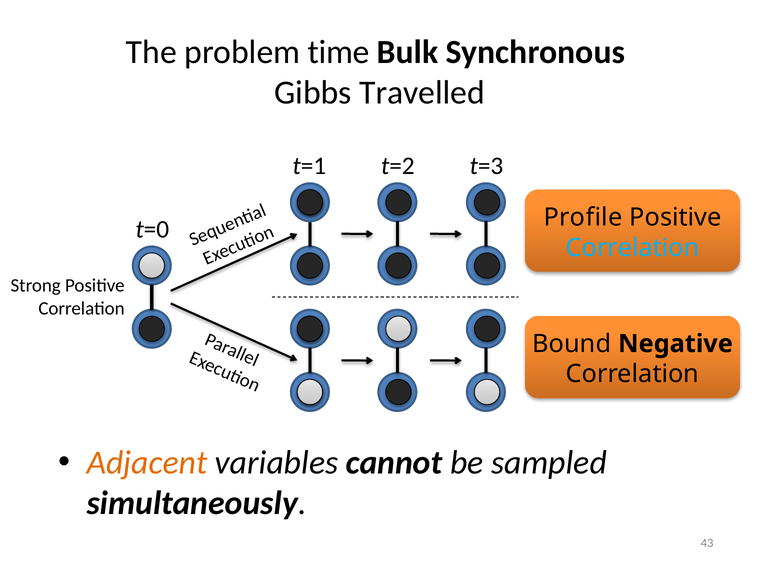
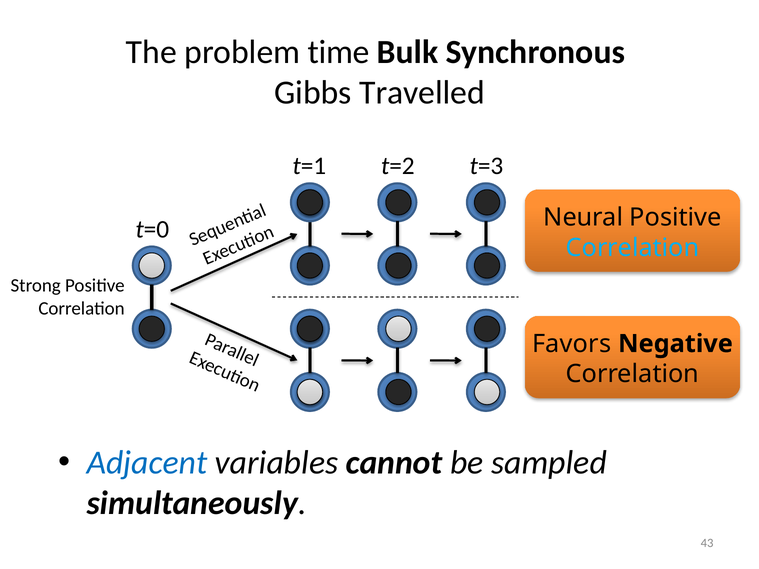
Profile: Profile -> Neural
Bound: Bound -> Favors
Adjacent colour: orange -> blue
